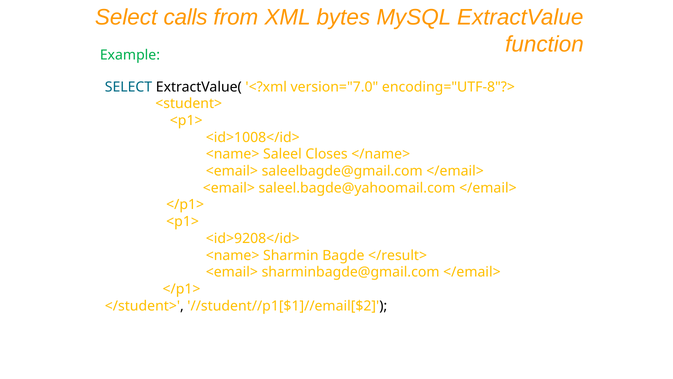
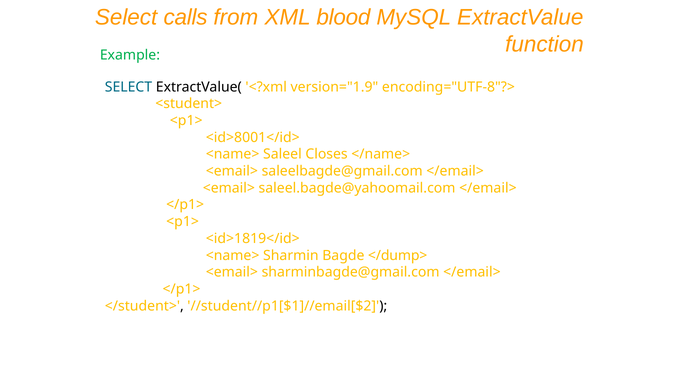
bytes: bytes -> blood
version="7.0: version="7.0 -> version="1.9
<id>1008</id>: <id>1008</id> -> <id>8001</id>
<id>9208</id>: <id>9208</id> -> <id>1819</id>
</result>: </result> -> </dump>
